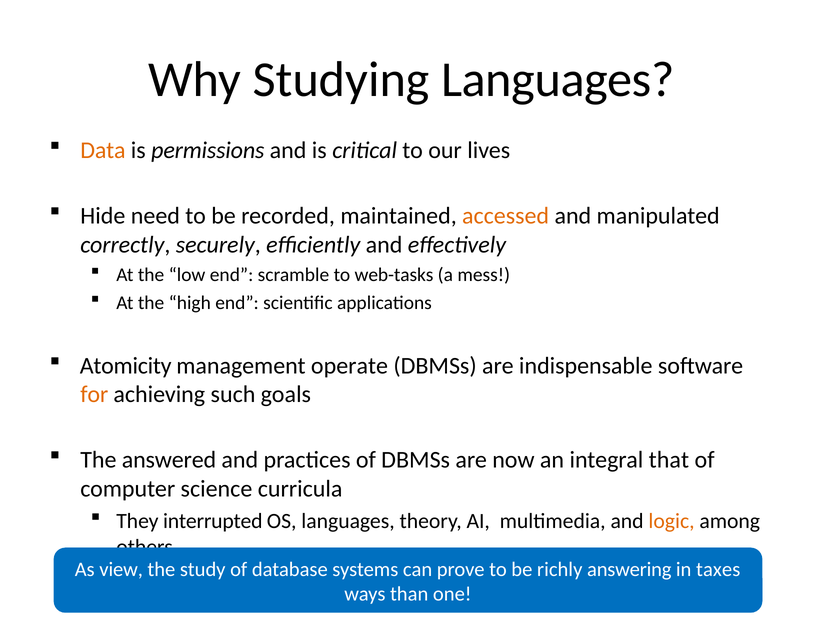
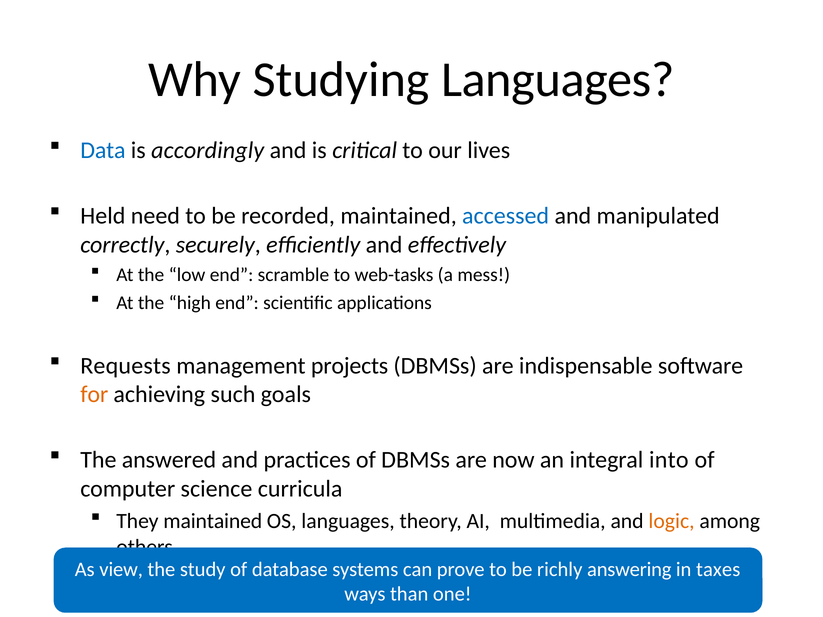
Data colour: orange -> blue
permissions: permissions -> accordingly
Hide: Hide -> Held
accessed colour: orange -> blue
Atomicity: Atomicity -> Requests
operate: operate -> projects
that: that -> into
They interrupted: interrupted -> maintained
